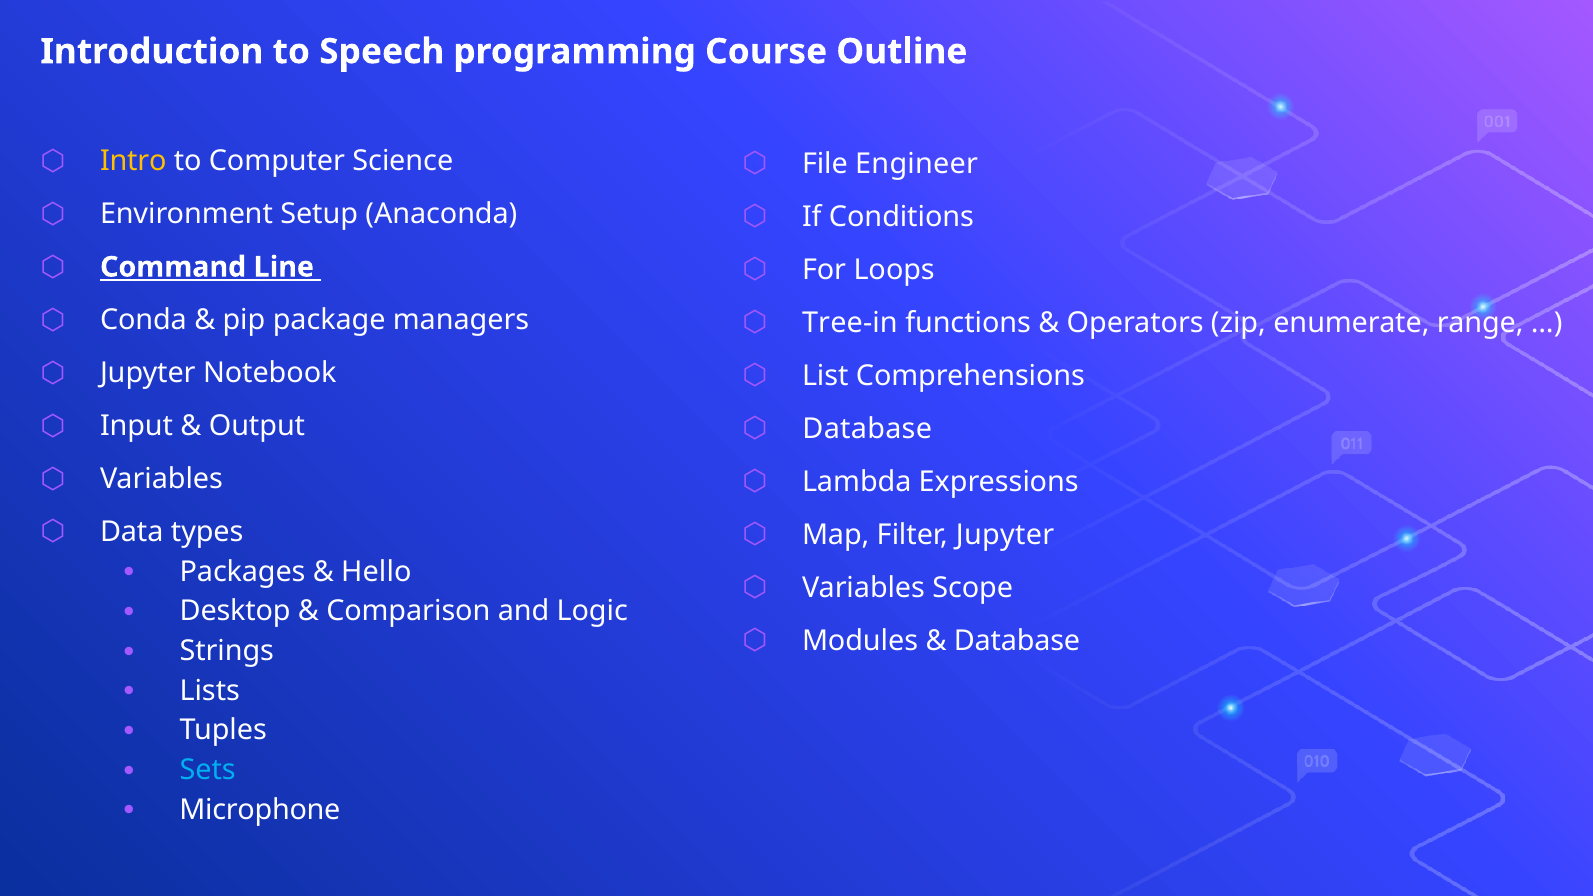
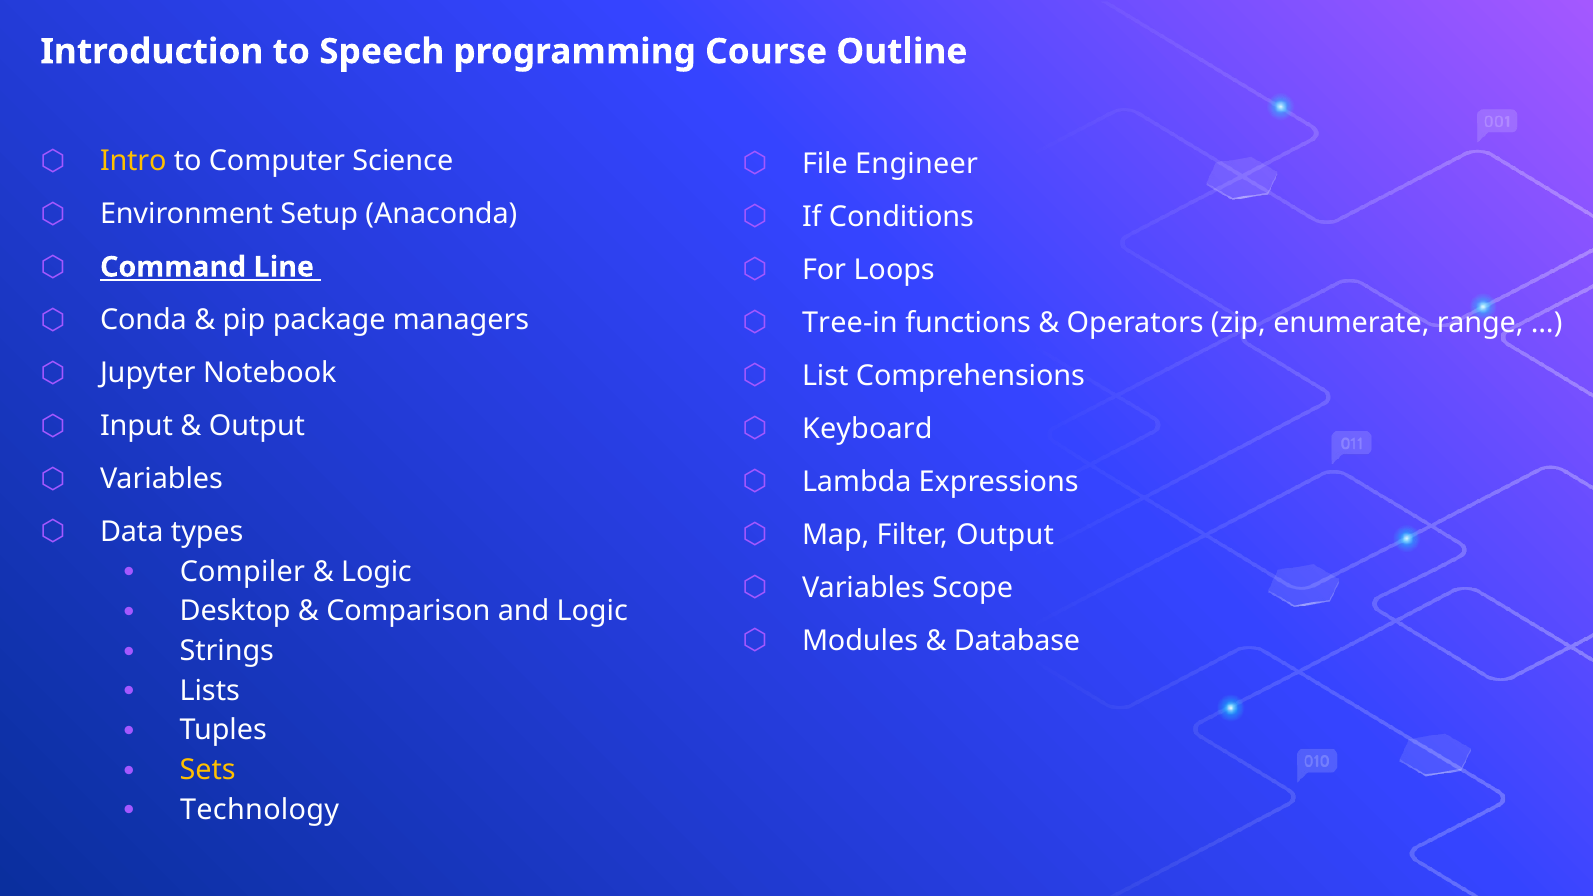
Database at (867, 429): Database -> Keyboard
Filter Jupyter: Jupyter -> Output
Packages: Packages -> Compiler
Hello at (376, 572): Hello -> Logic
Sets colour: light blue -> yellow
Microphone: Microphone -> Technology
